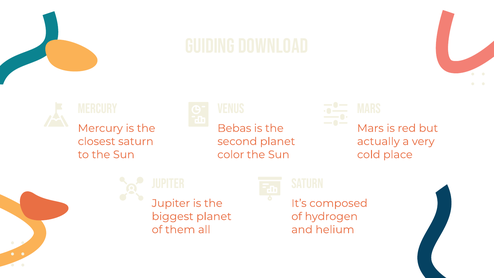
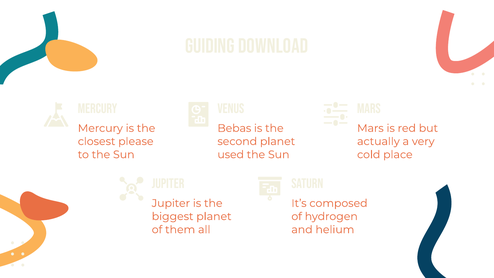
closest saturn: saturn -> please
color: color -> used
